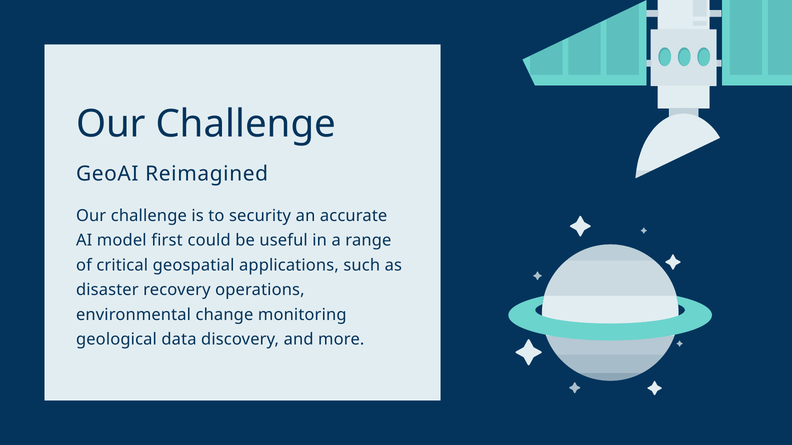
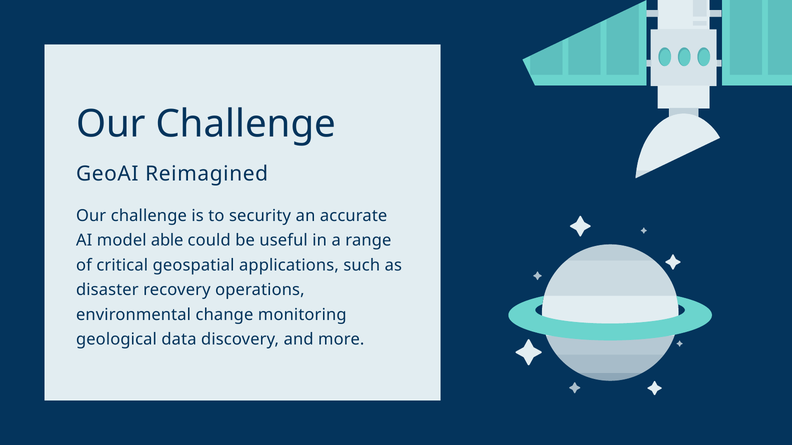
first: first -> able
